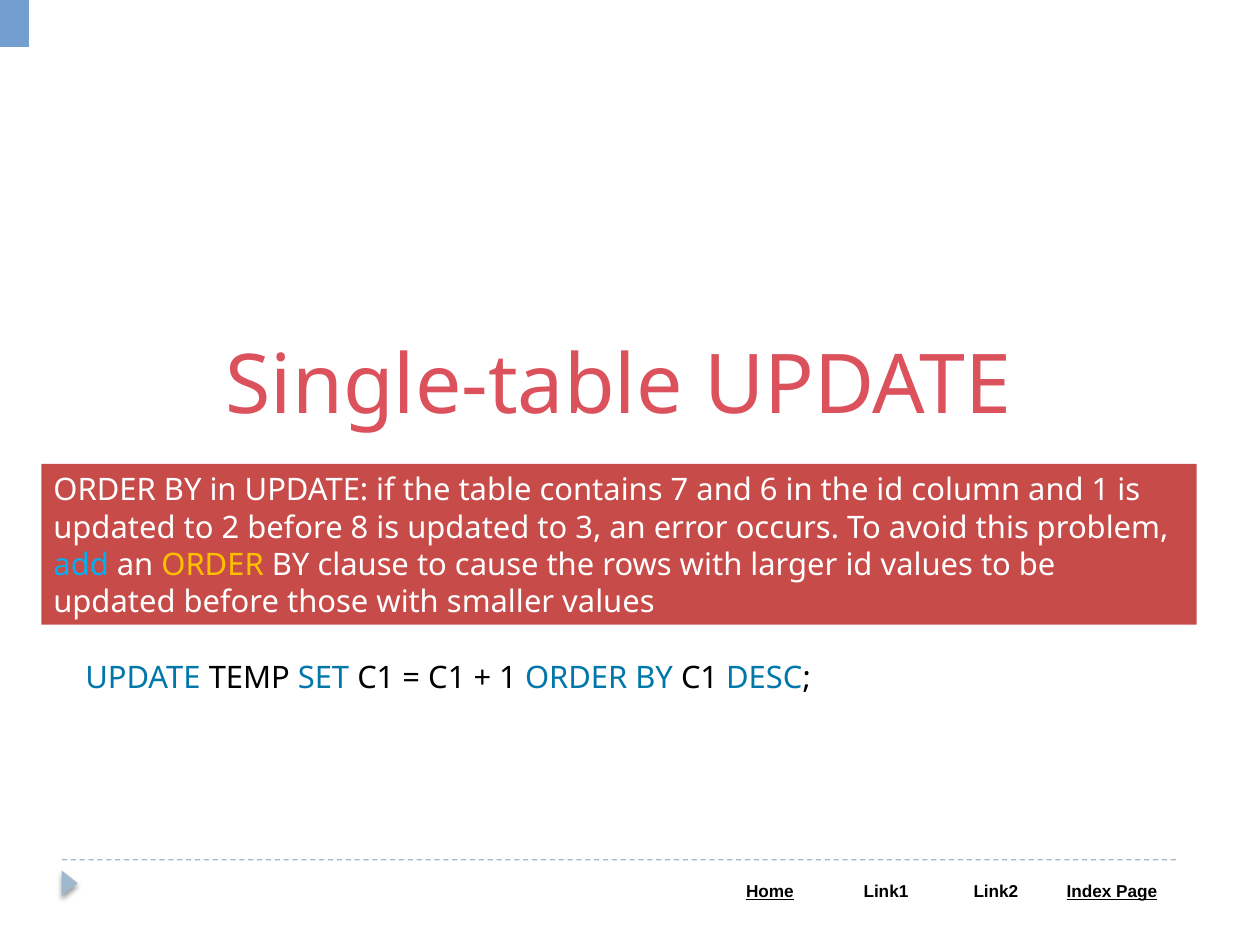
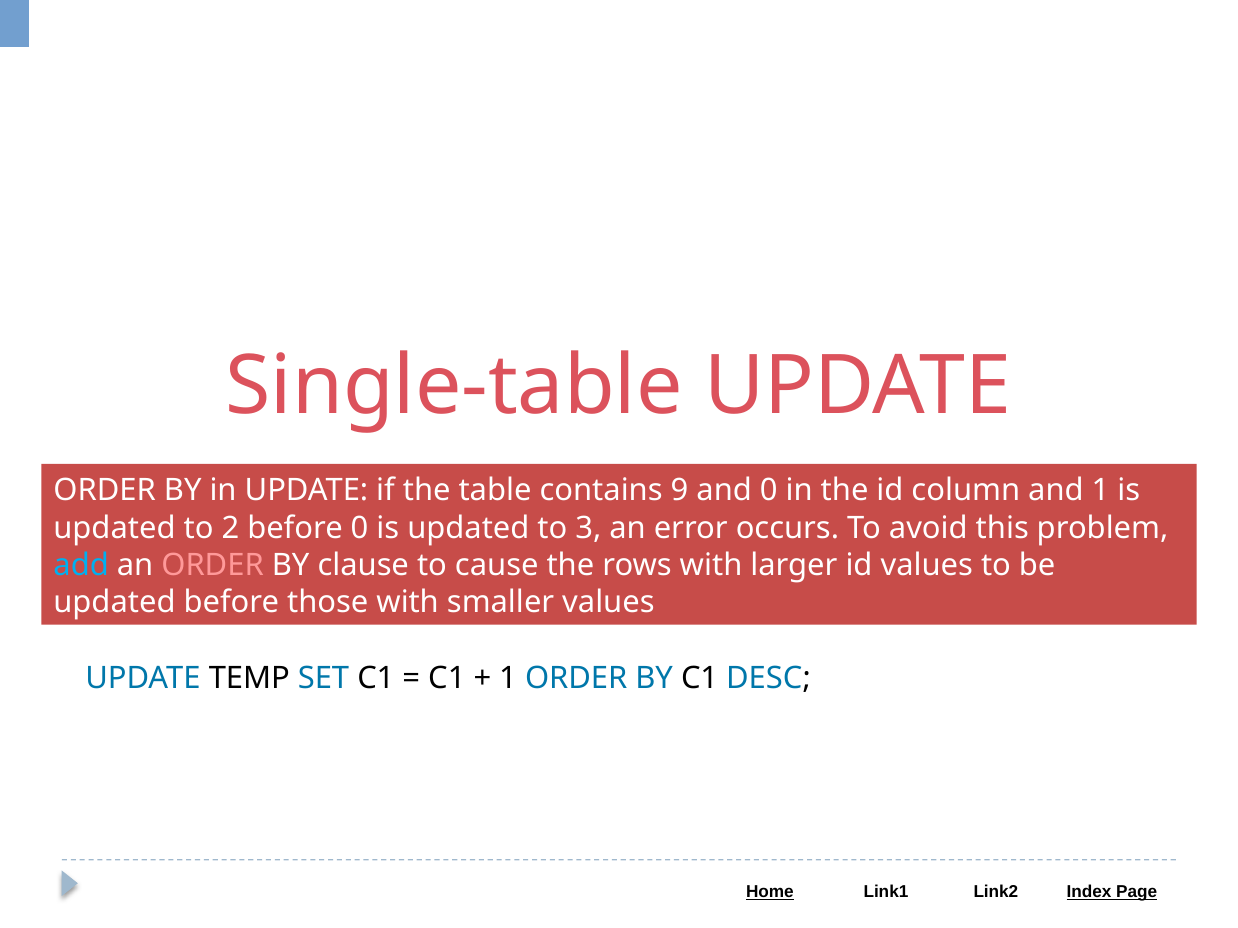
7: 7 -> 9
and 6: 6 -> 0
before 8: 8 -> 0
ORDER at (213, 565) colour: yellow -> pink
